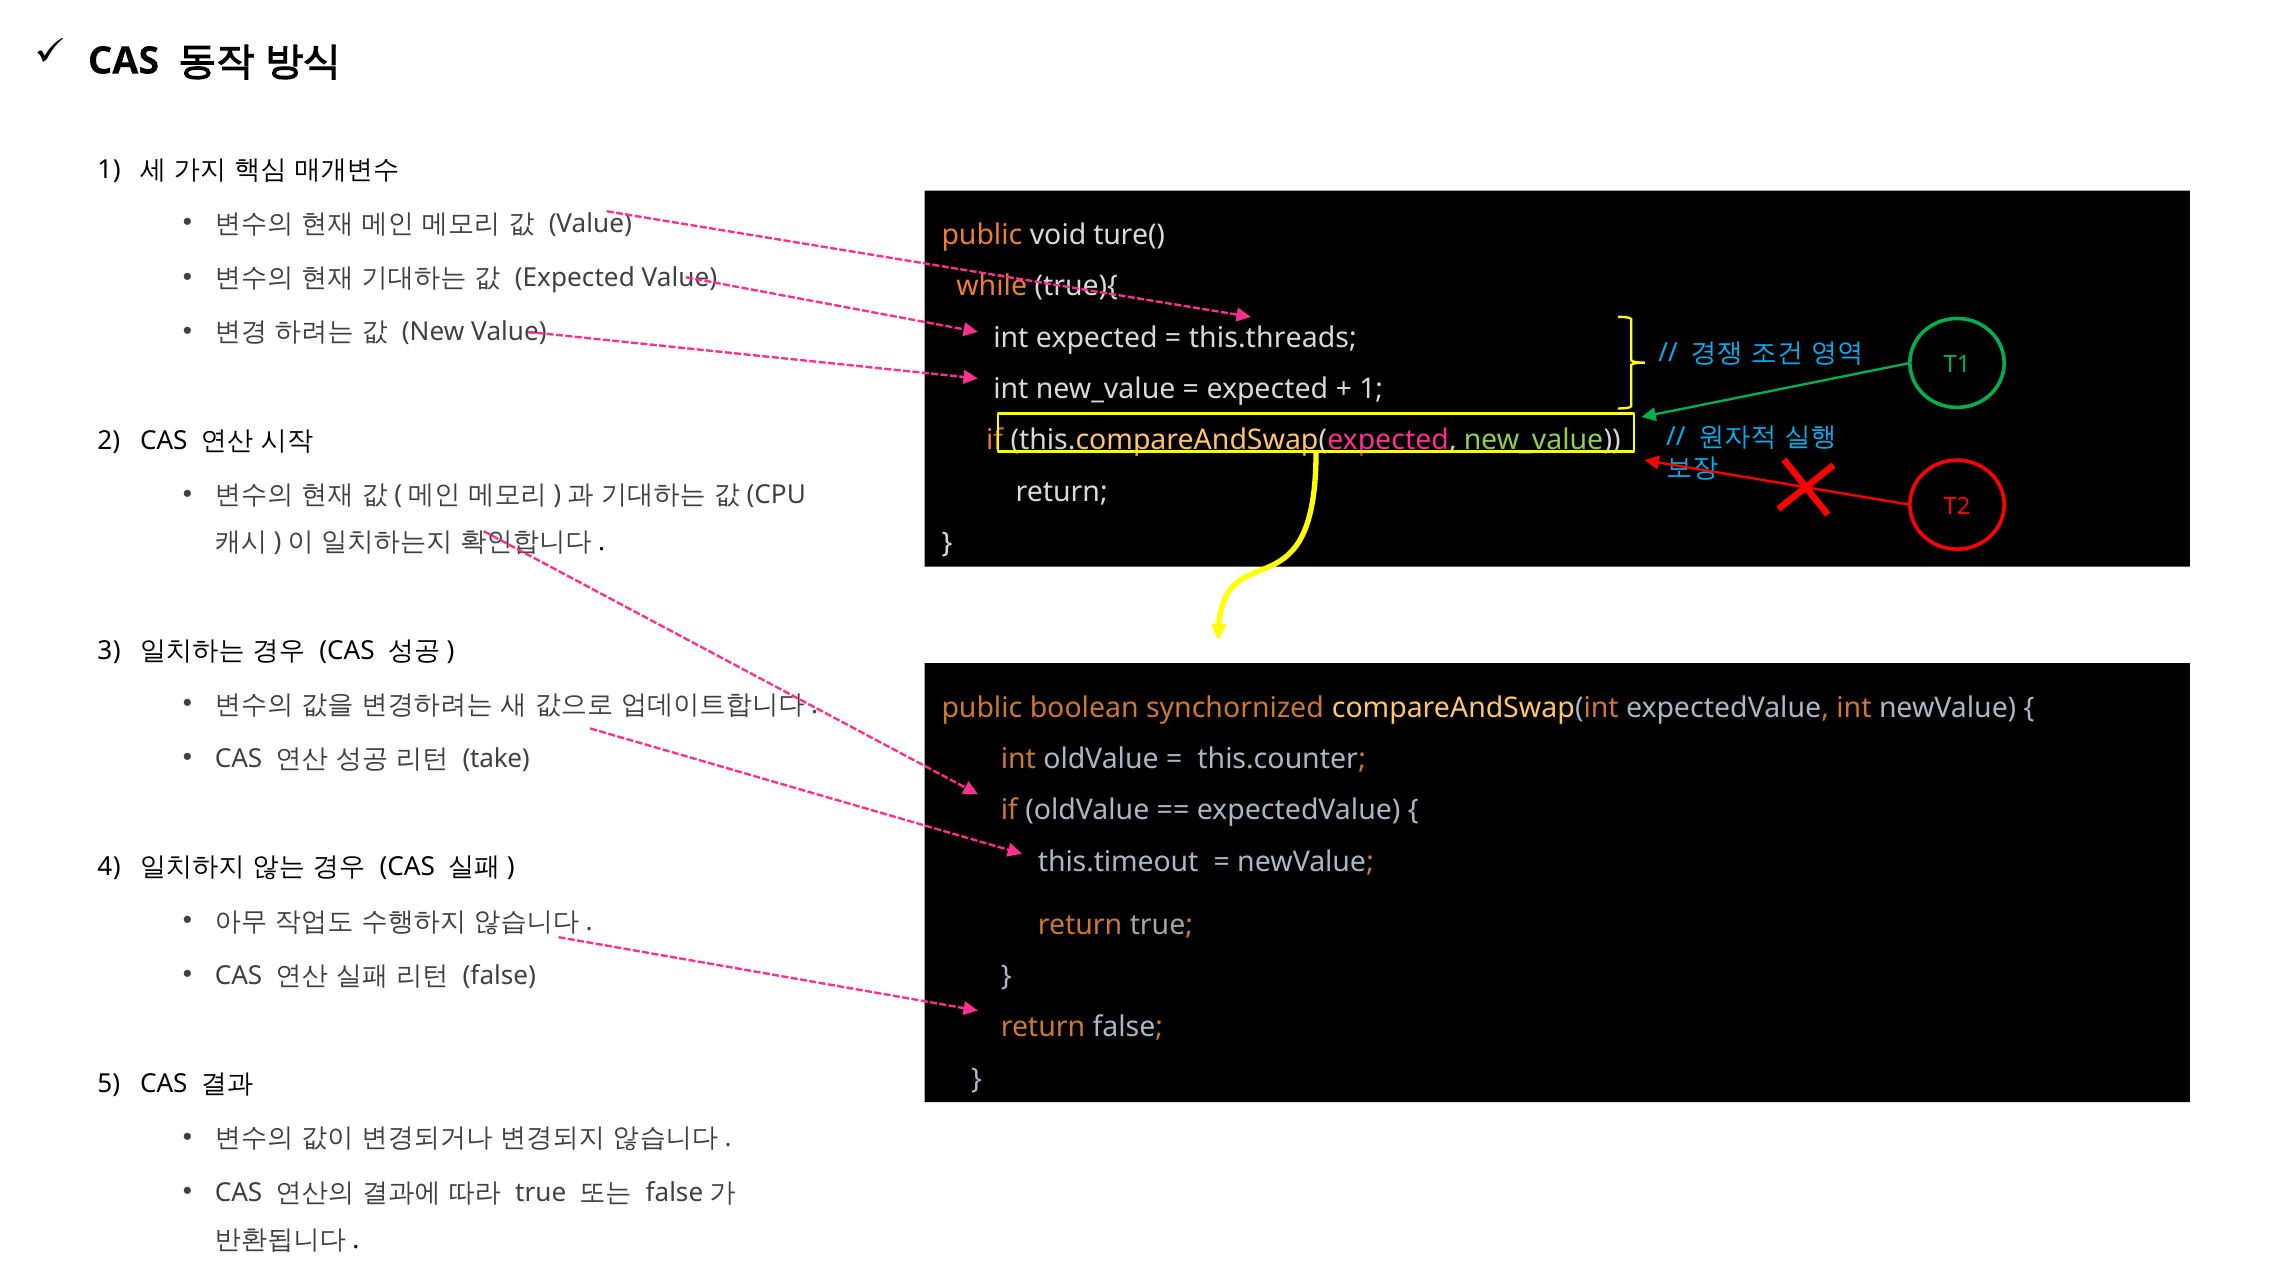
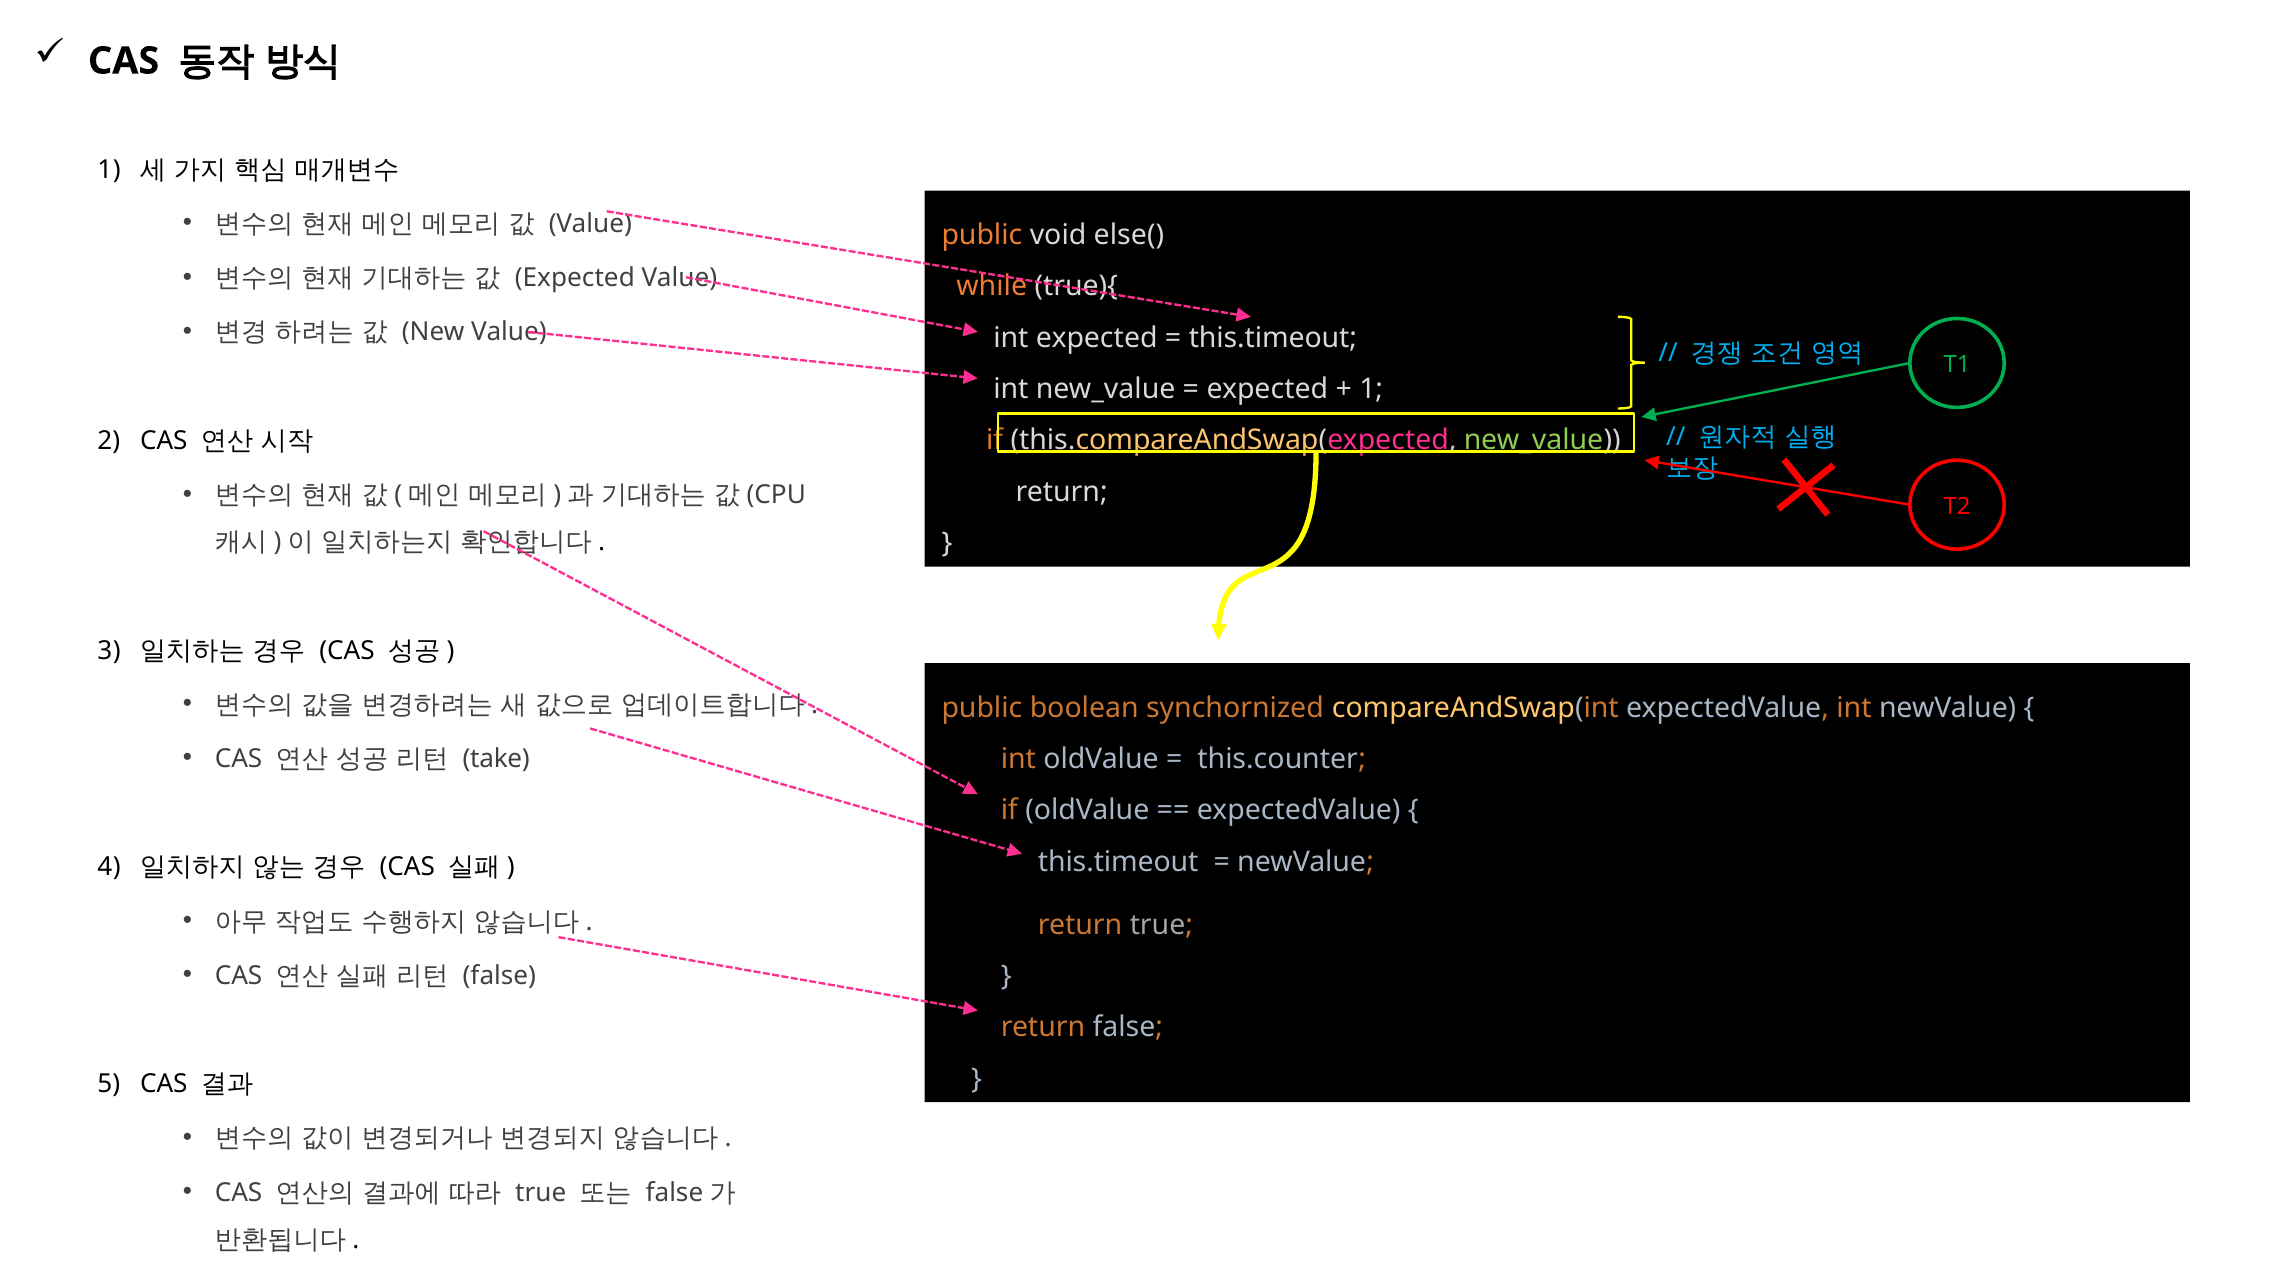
ture(: ture( -> else(
this.threads at (1273, 338): this.threads -> this.timeout
